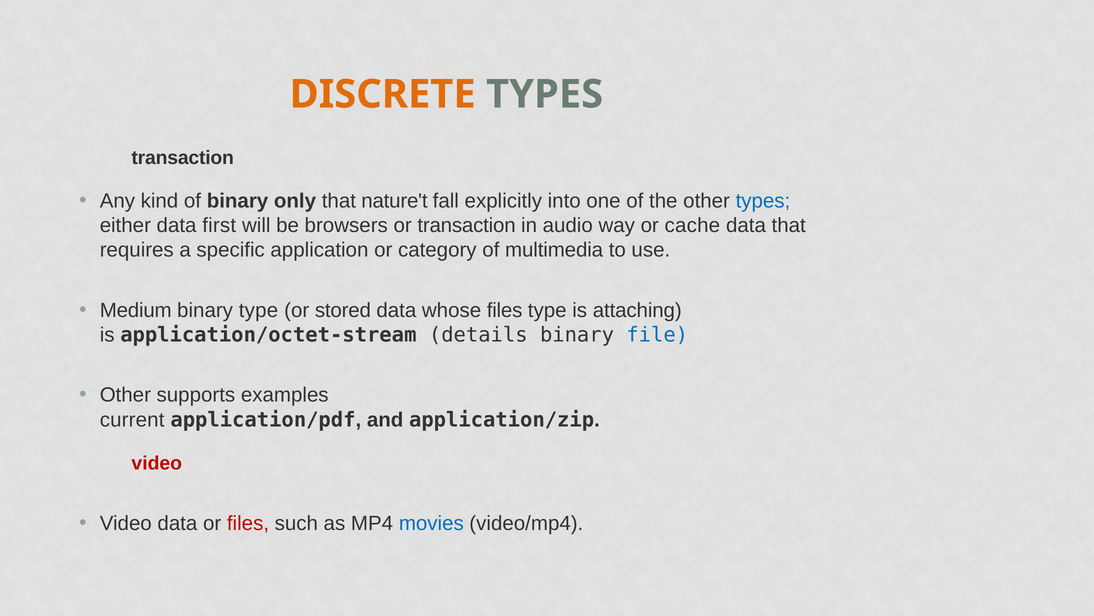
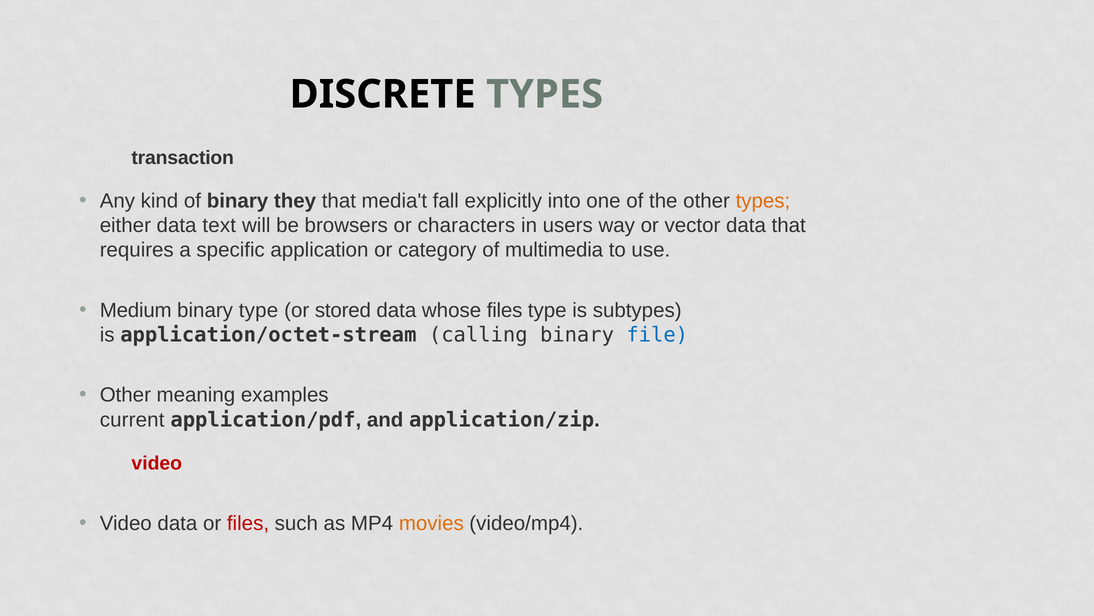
DISCRETE colour: orange -> black
only: only -> they
nature't: nature't -> media't
types at (763, 201) colour: blue -> orange
first: first -> text
or transaction: transaction -> characters
audio: audio -> users
cache: cache -> vector
attaching: attaching -> subtypes
details: details -> calling
supports: supports -> meaning
movies colour: blue -> orange
